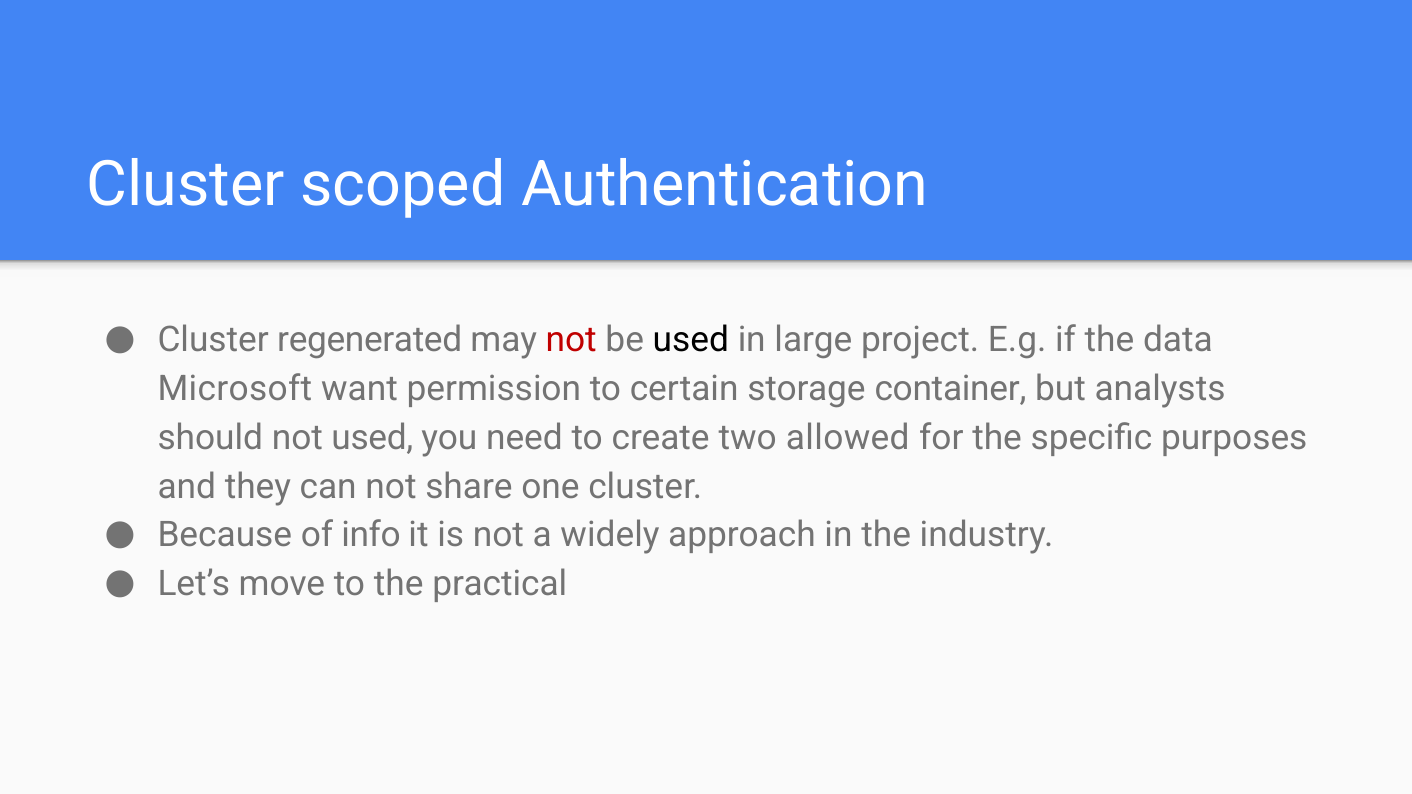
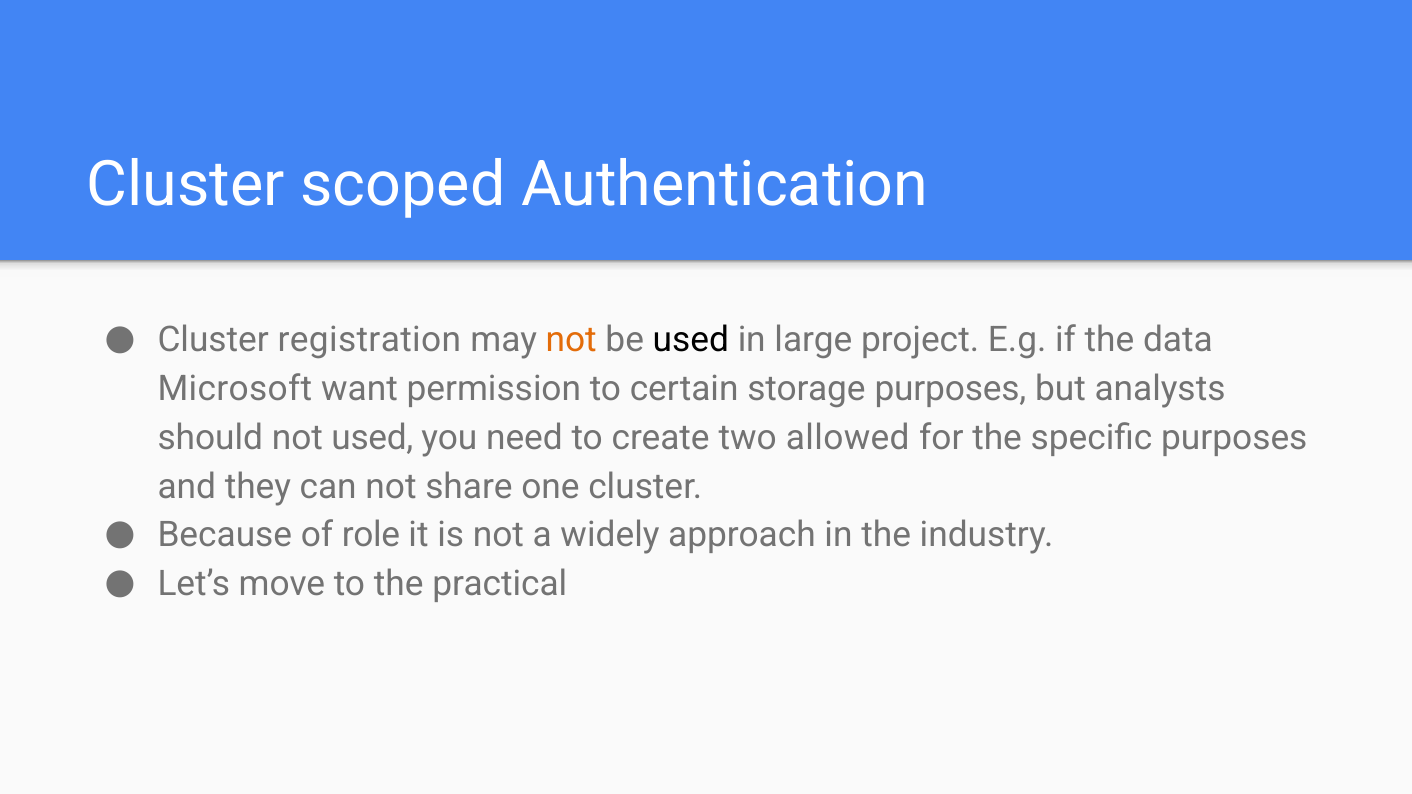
regenerated: regenerated -> registration
not at (571, 340) colour: red -> orange
storage container: container -> purposes
info: info -> role
